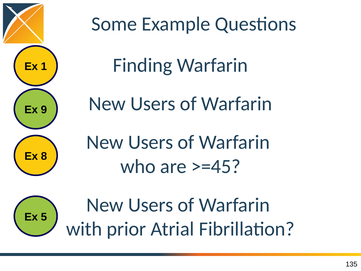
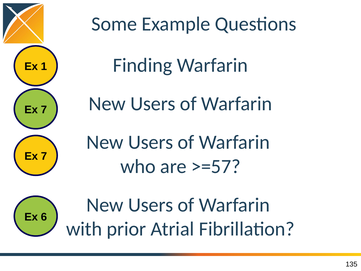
9 at (44, 110): 9 -> 7
8 at (44, 156): 8 -> 7
>=45: >=45 -> >=57
5: 5 -> 6
